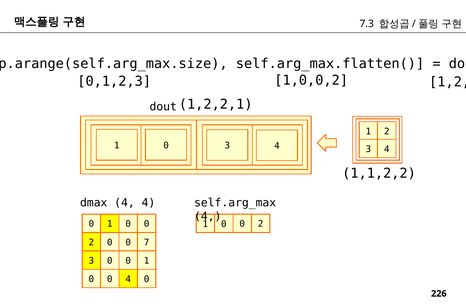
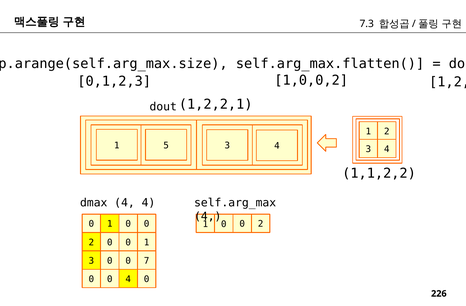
0 at (166, 145): 0 -> 5
0 0 7: 7 -> 1
0 0 1: 1 -> 7
